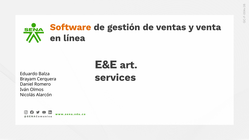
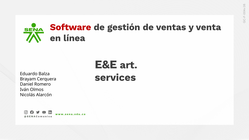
Software colour: orange -> red
